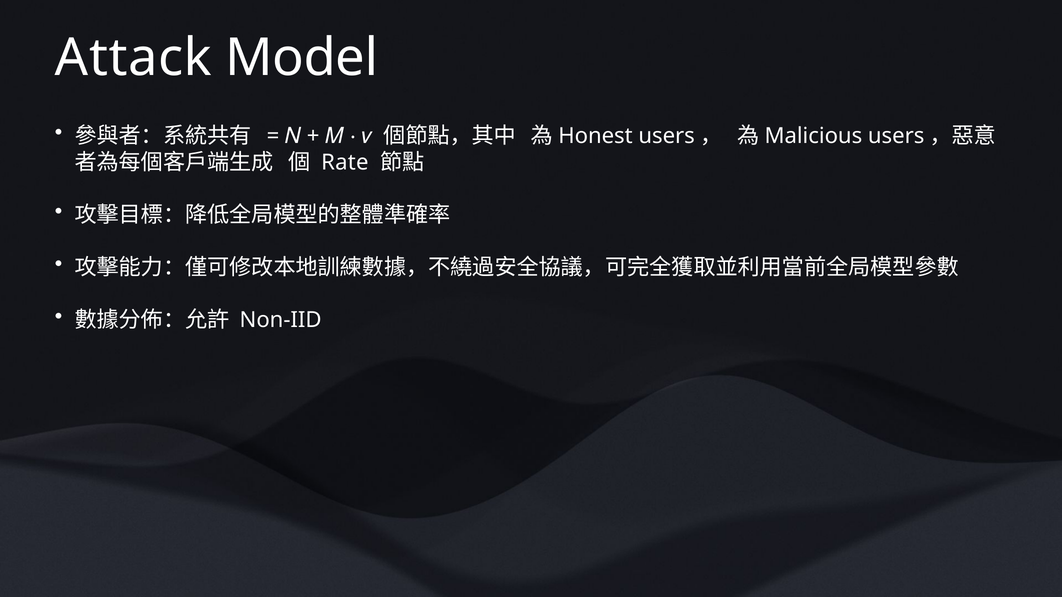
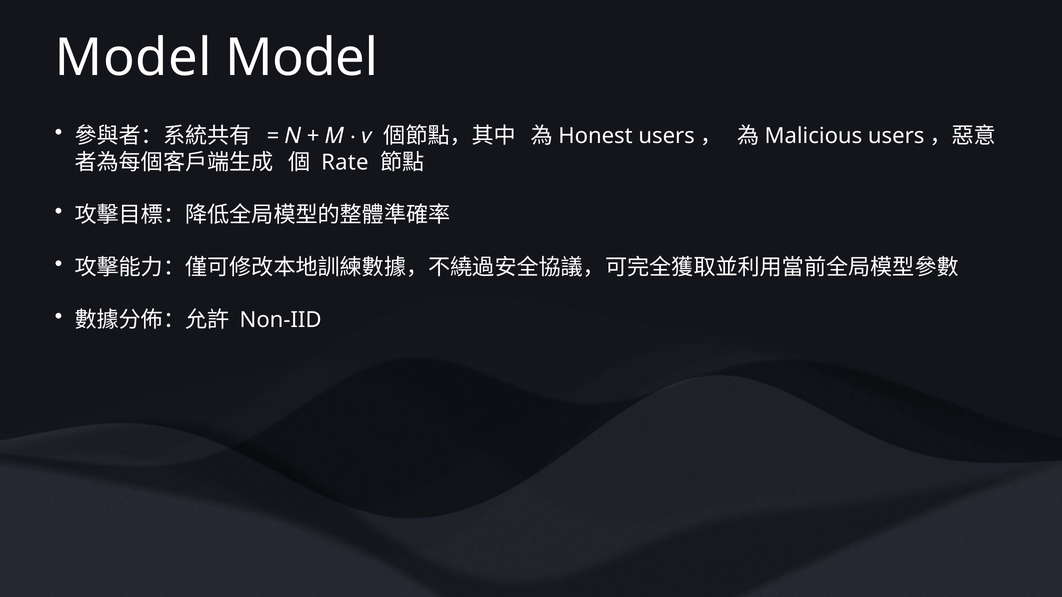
Attack at (133, 58): Attack -> Model
